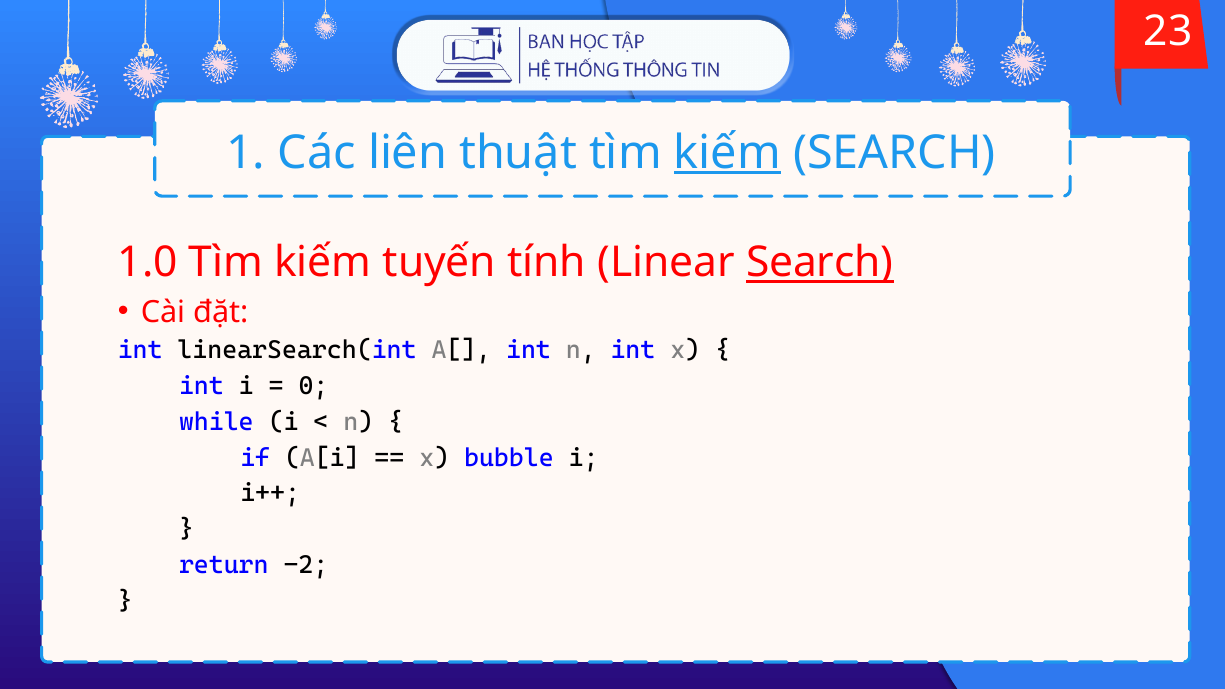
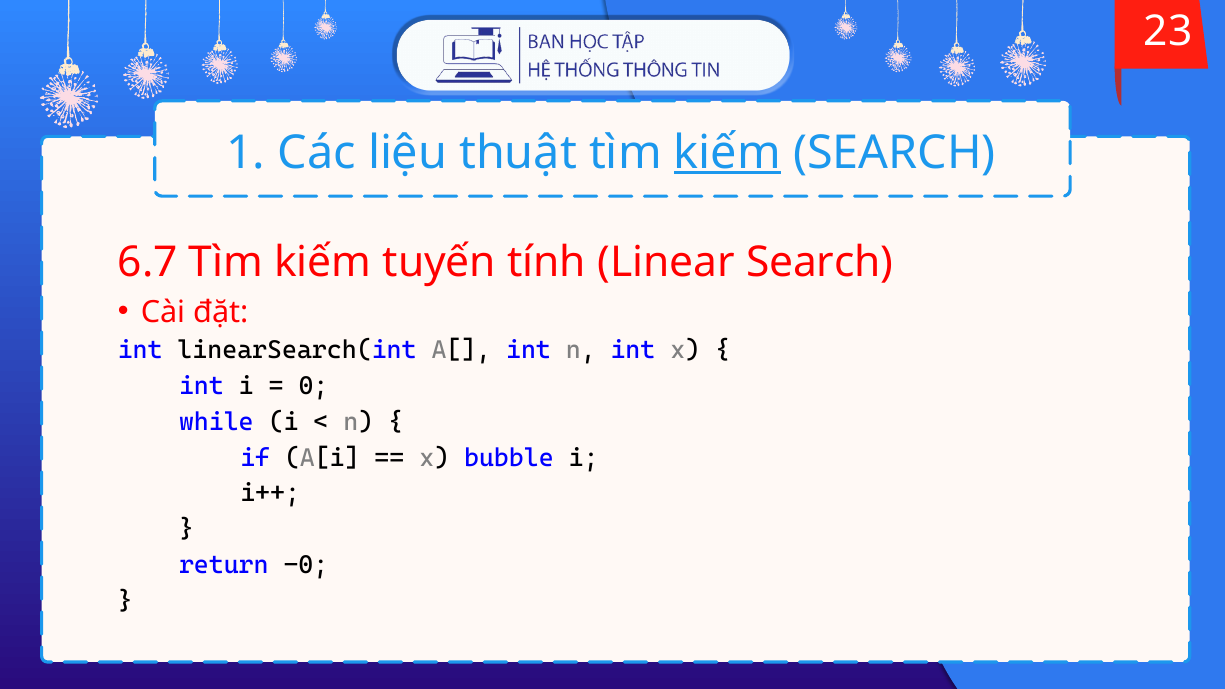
liên: liên -> liệu
1.0: 1.0 -> 6.7
Search at (820, 263) underline: present -> none
-2: -2 -> -0
